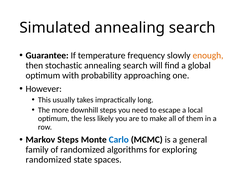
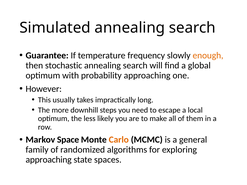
Markov Steps: Steps -> Space
Carlo colour: blue -> orange
randomized at (49, 160): randomized -> approaching
